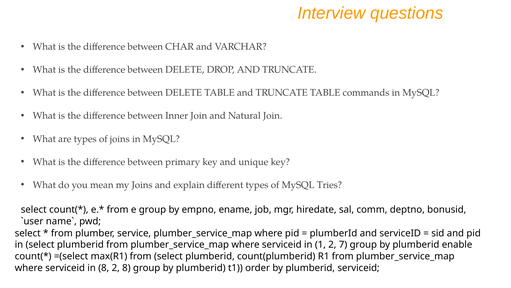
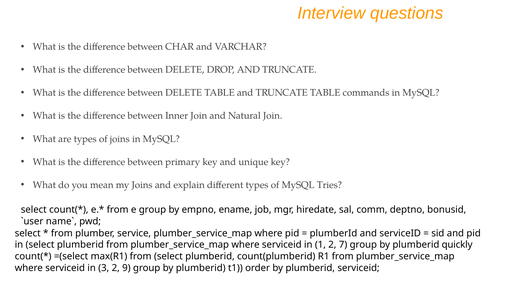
enable: enable -> quickly
in 8: 8 -> 3
2 8: 8 -> 9
